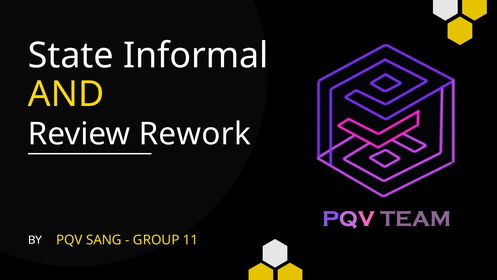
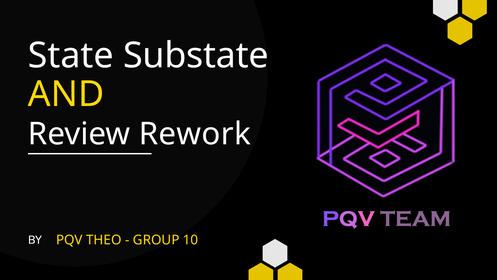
Informal: Informal -> Substate
SANG: SANG -> THEO
11: 11 -> 10
